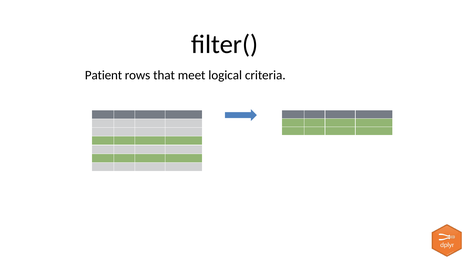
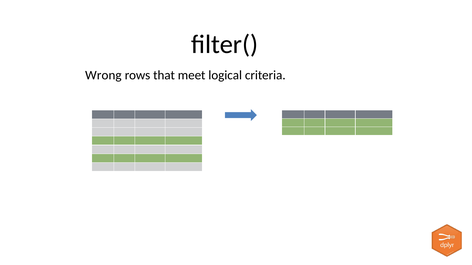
Patient: Patient -> Wrong
